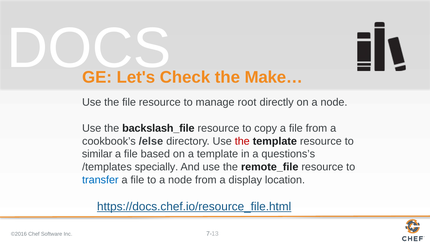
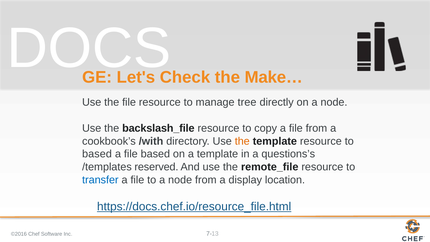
root: root -> tree
/else: /else -> /with
the at (242, 141) colour: red -> orange
similar at (97, 154): similar -> based
specially: specially -> reserved
